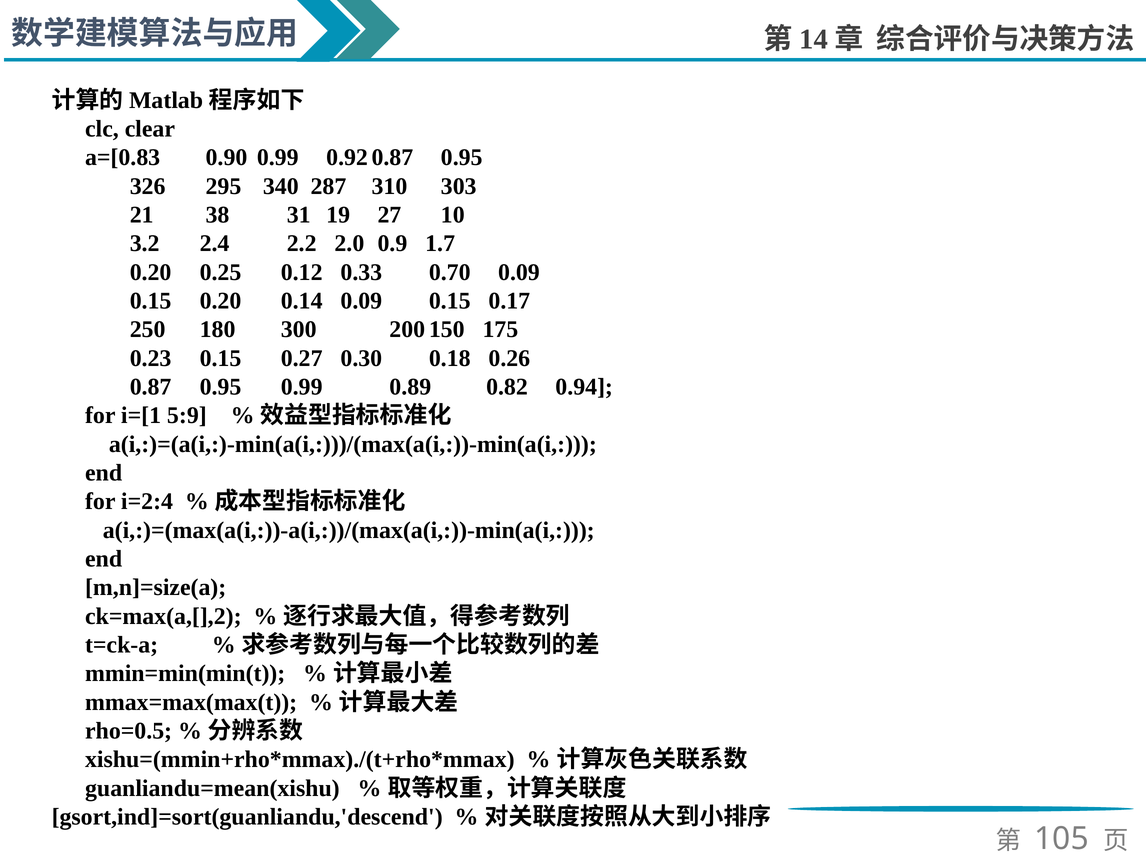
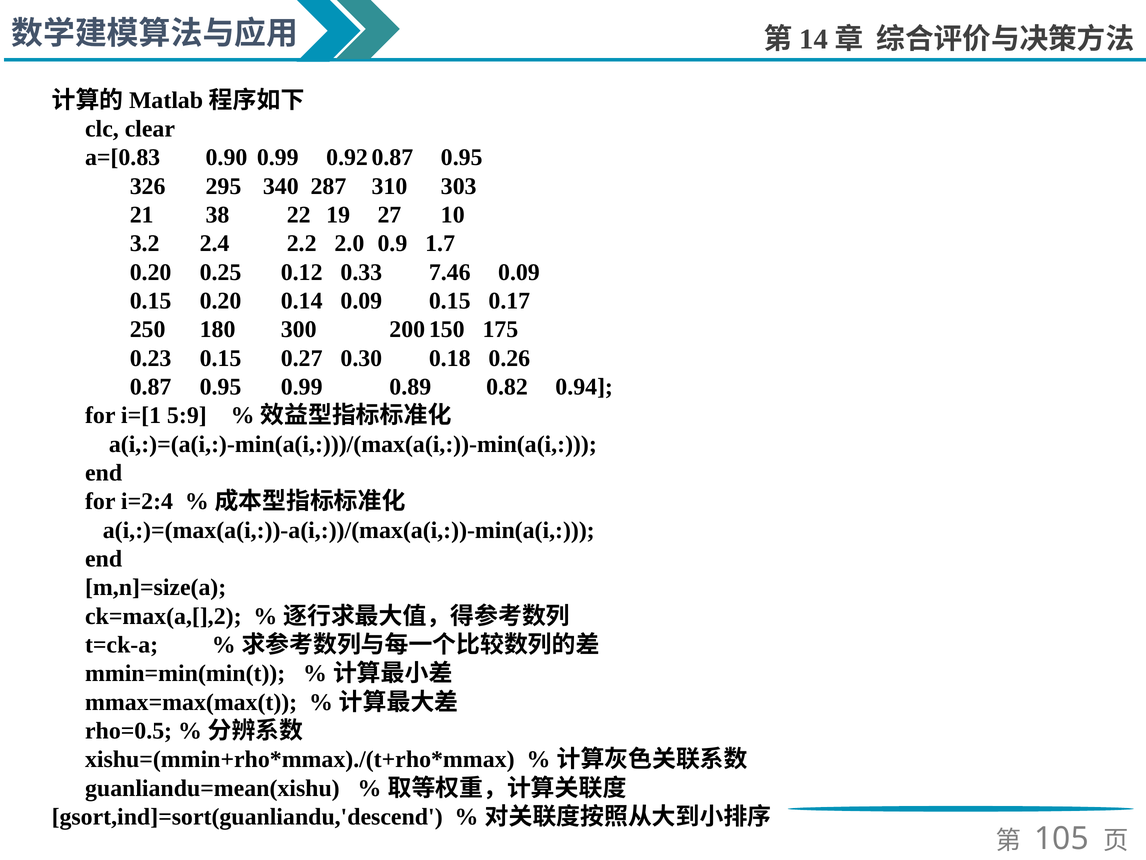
31: 31 -> 22
0.70: 0.70 -> 7.46
